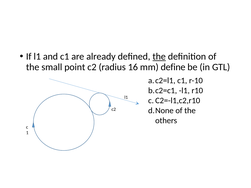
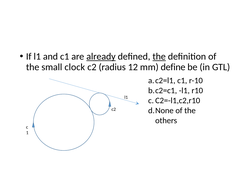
already underline: none -> present
point: point -> clock
16: 16 -> 12
